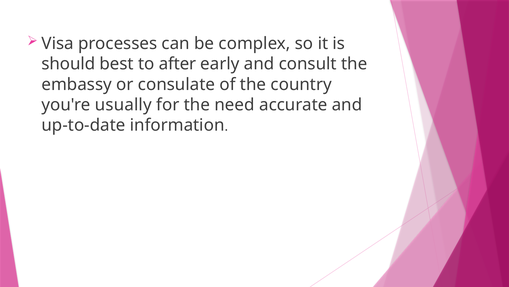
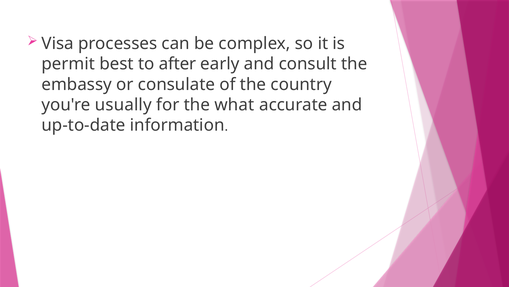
should: should -> permit
need: need -> what
